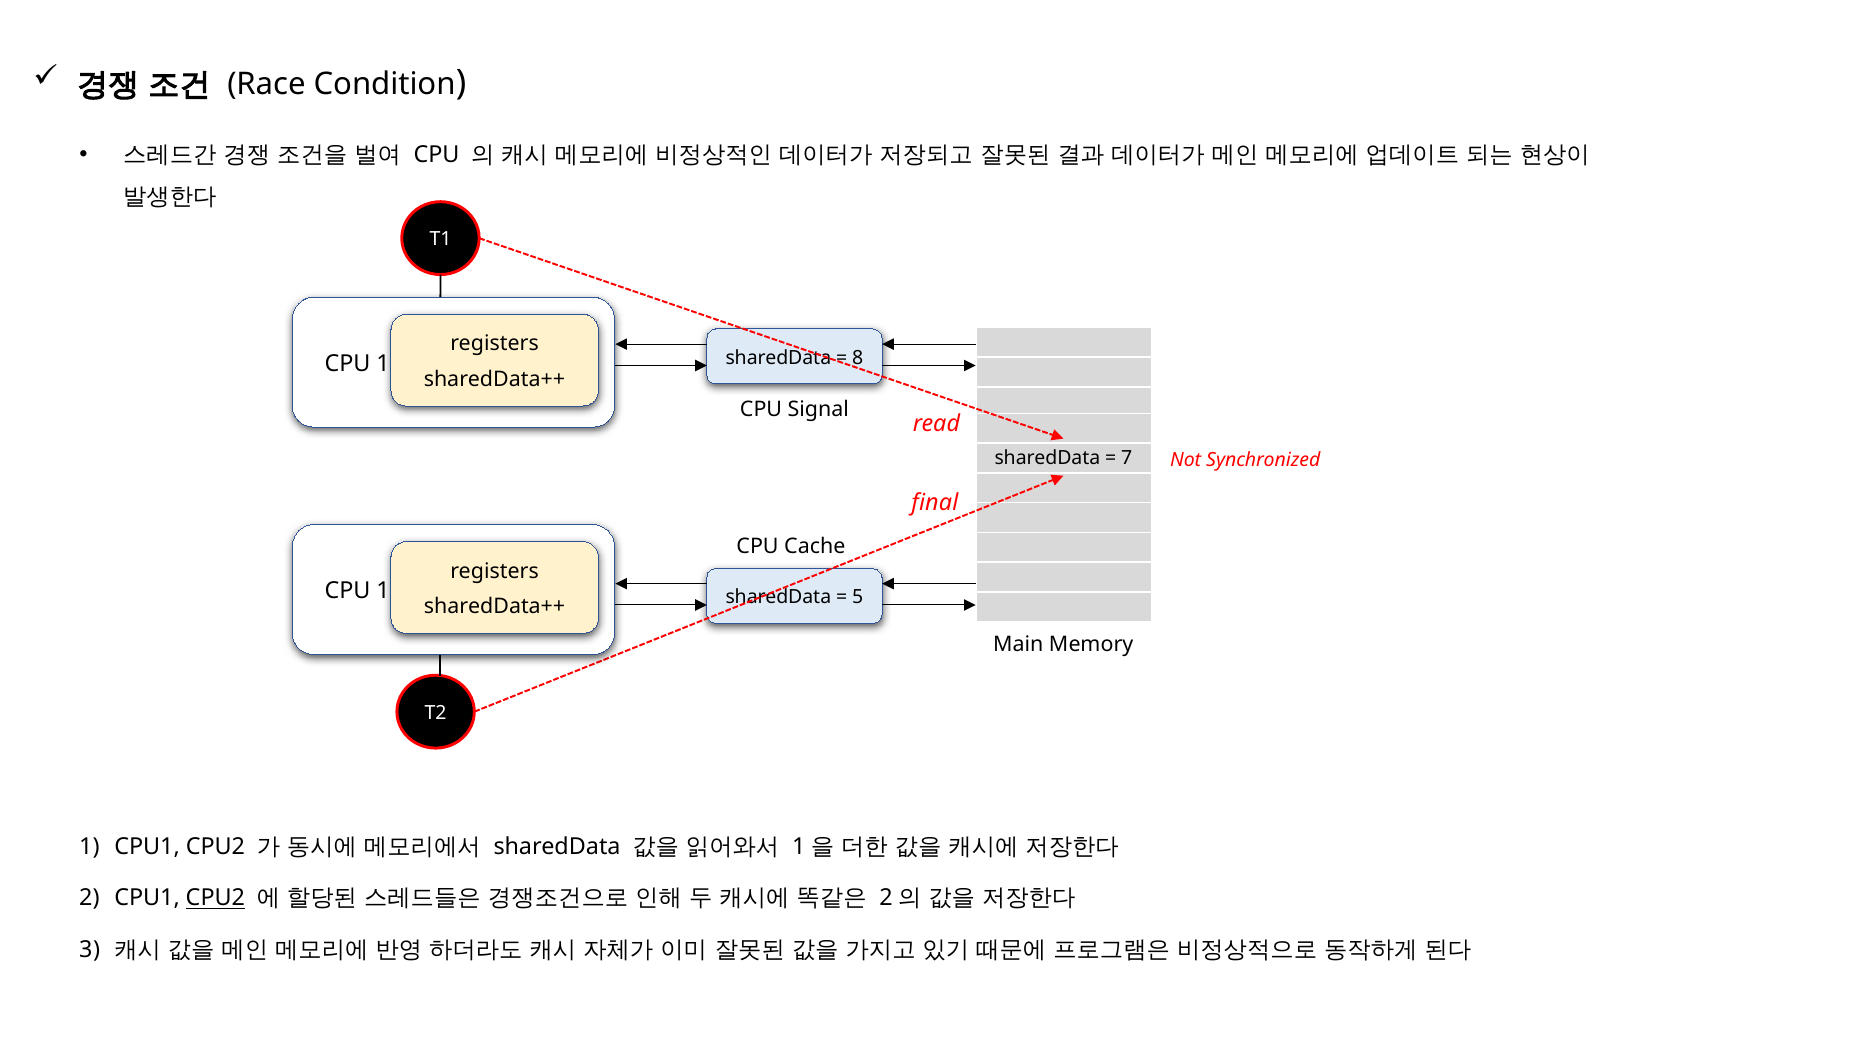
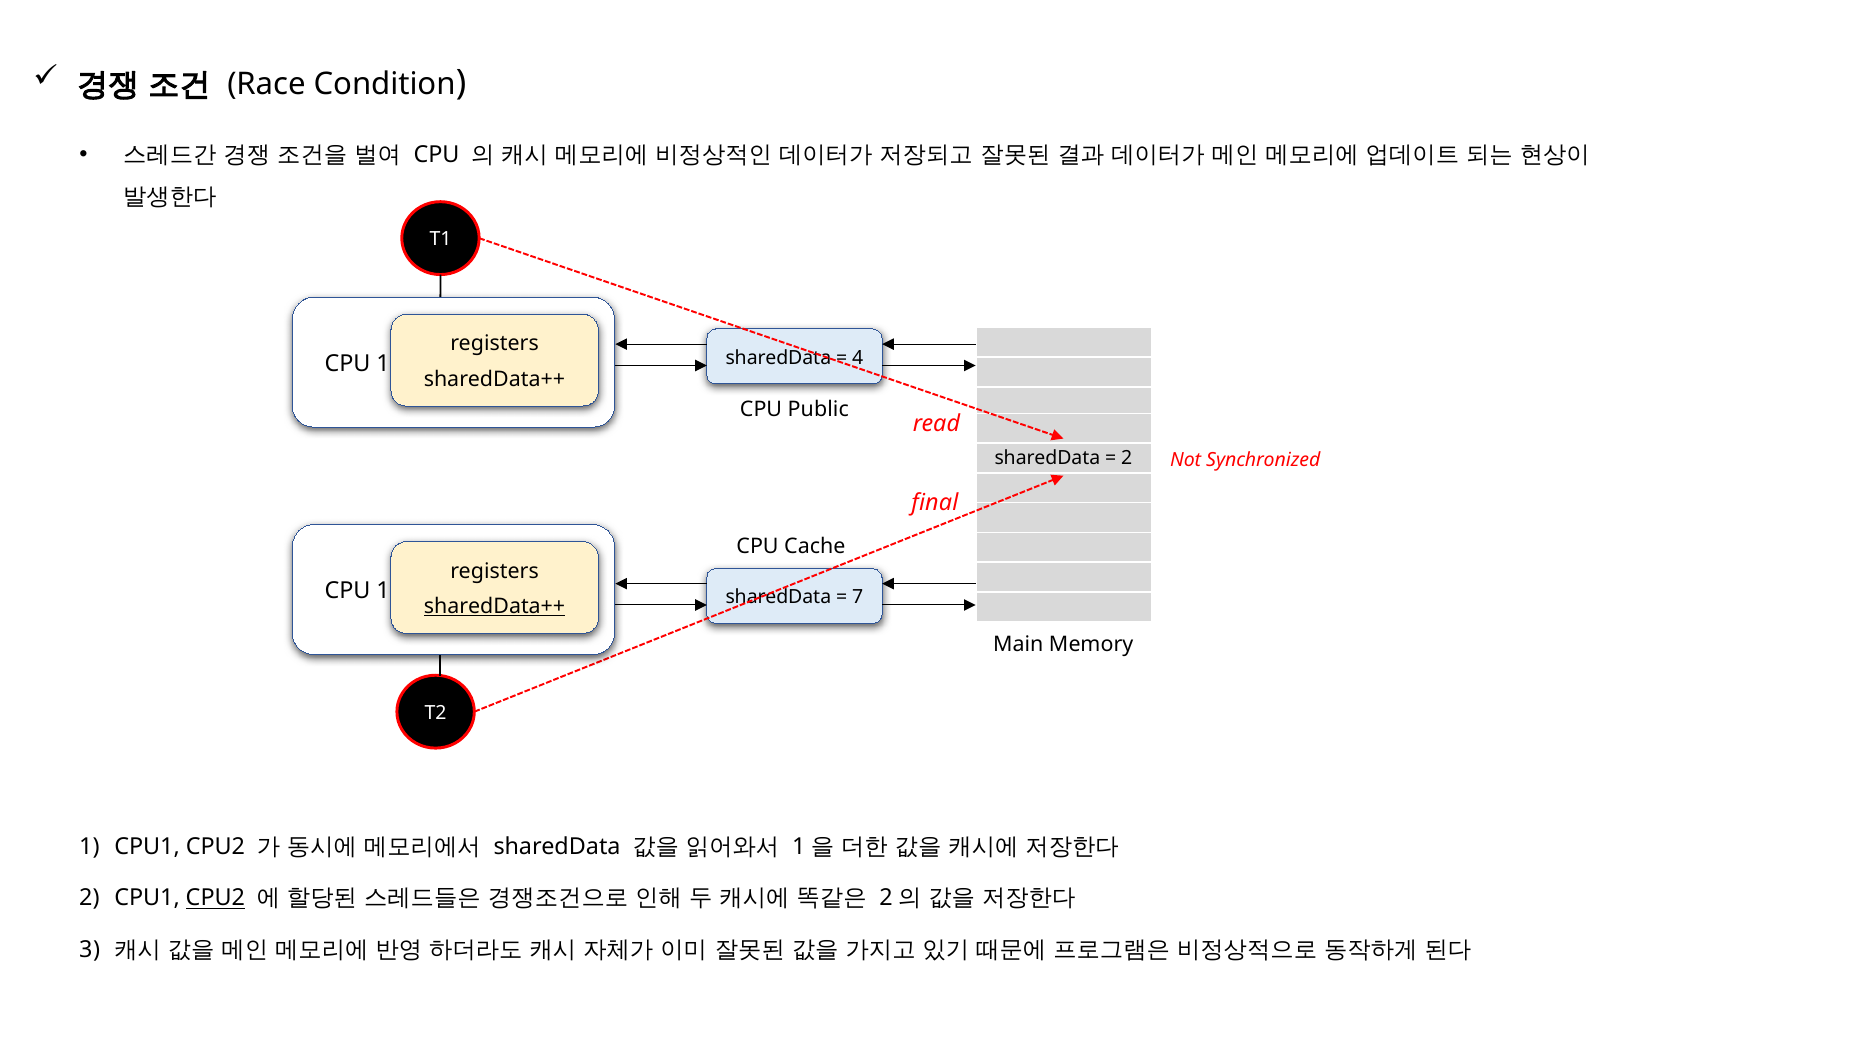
8: 8 -> 4
Signal: Signal -> Public
7 at (1127, 458): 7 -> 2
5: 5 -> 7
sharedData++ at (495, 607) underline: none -> present
